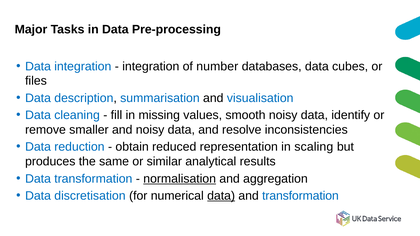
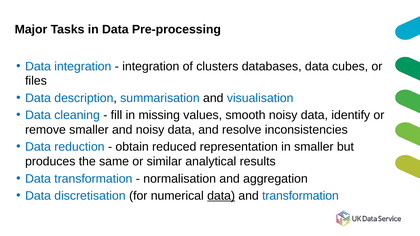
number: number -> clusters
in scaling: scaling -> smaller
normalisation underline: present -> none
